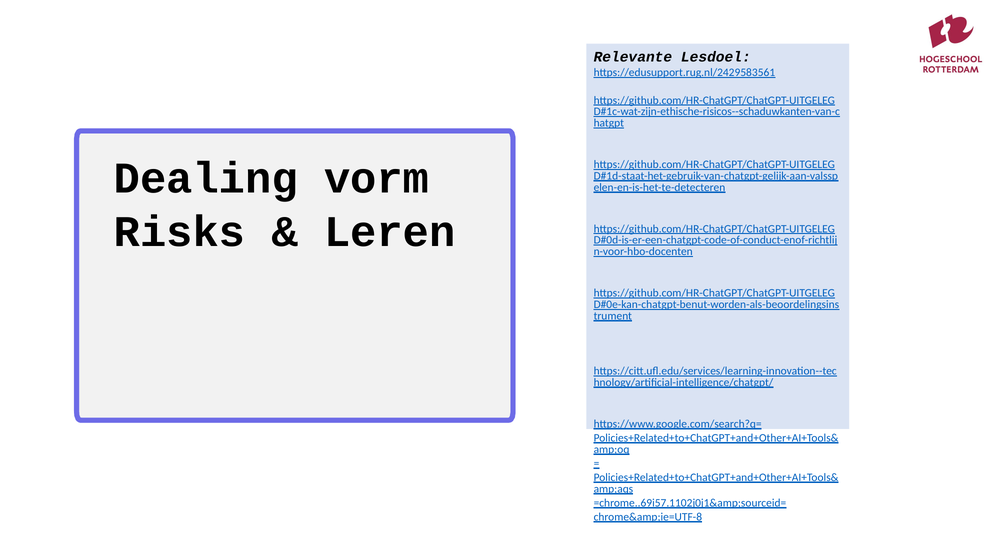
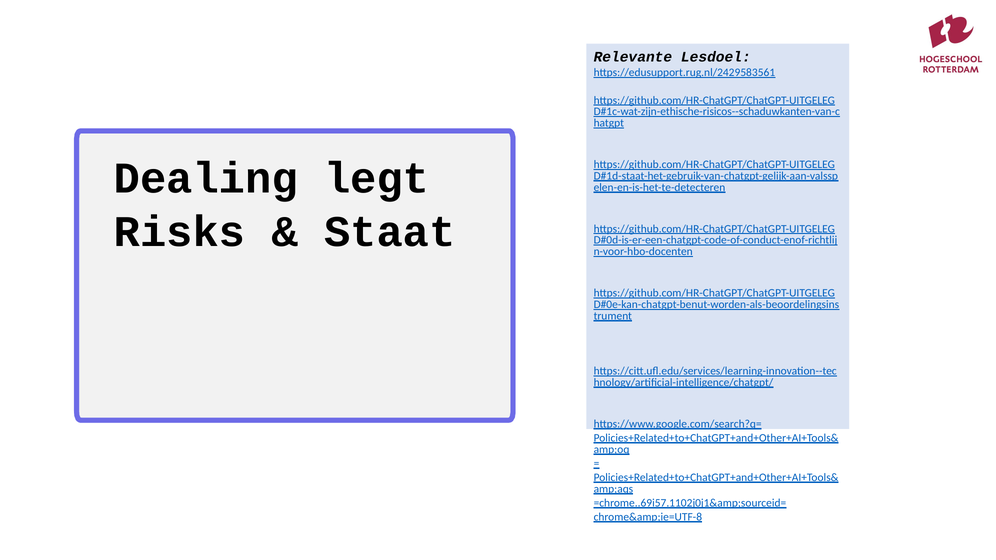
vorm: vorm -> legt
Leren: Leren -> Staat
